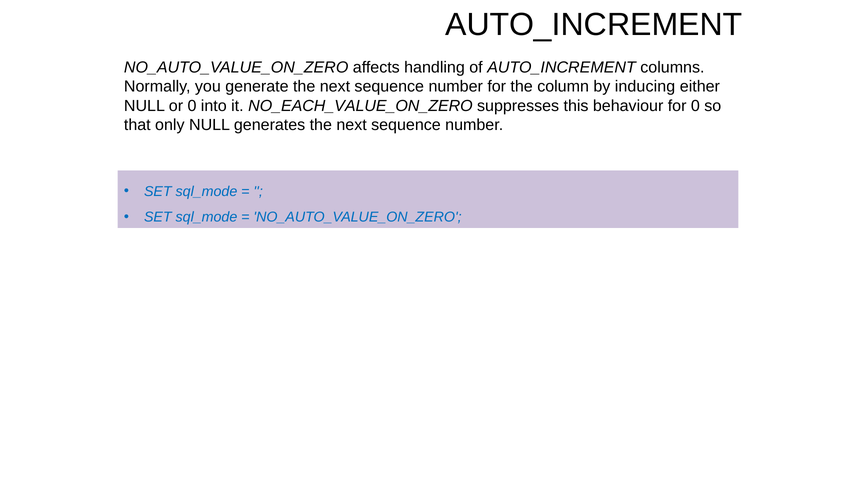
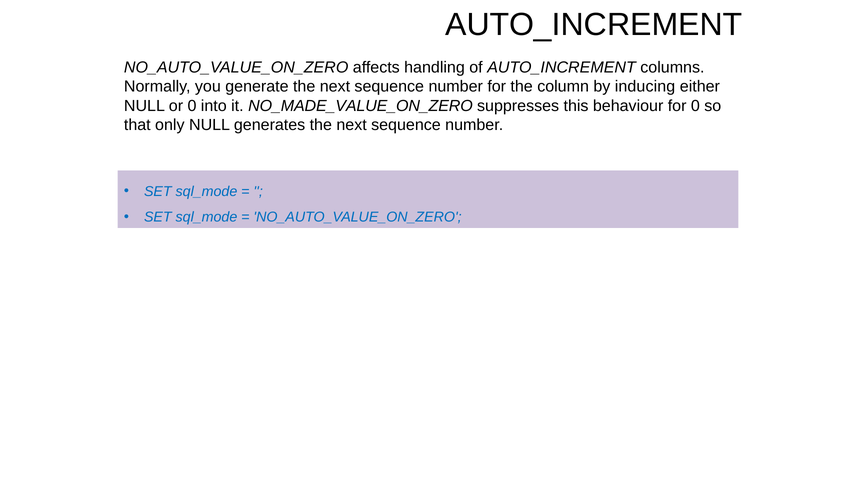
NO_EACH_VALUE_ON_ZERO: NO_EACH_VALUE_ON_ZERO -> NO_MADE_VALUE_ON_ZERO
